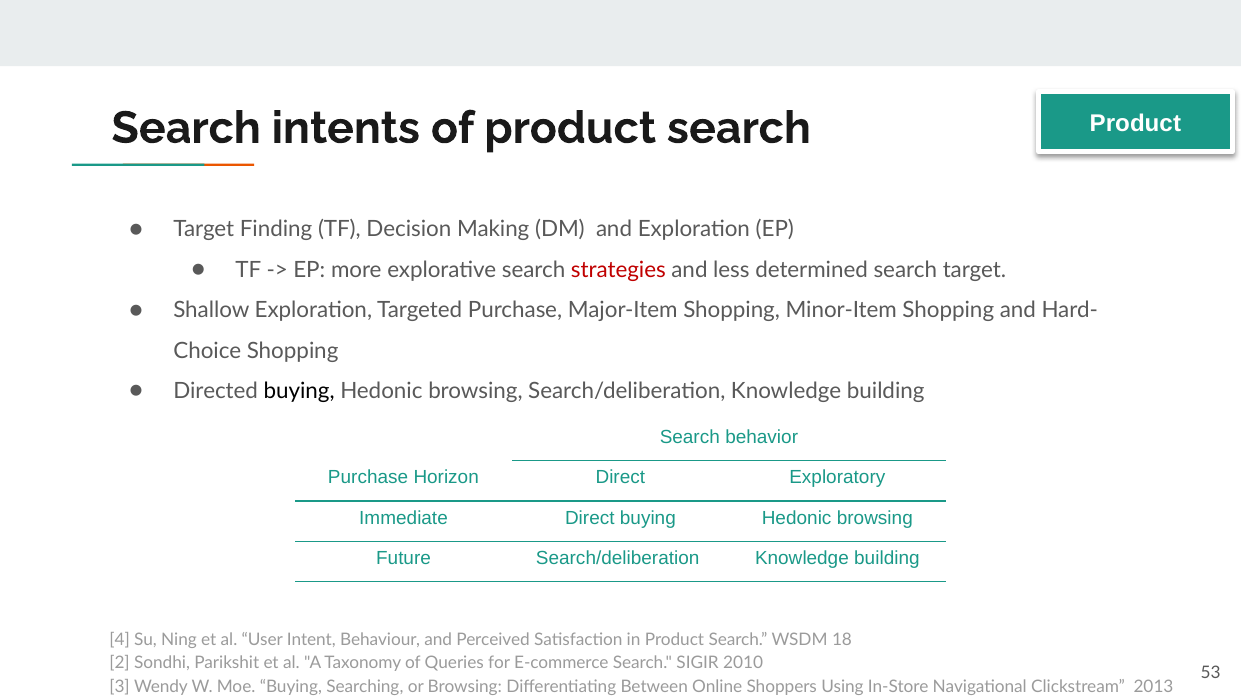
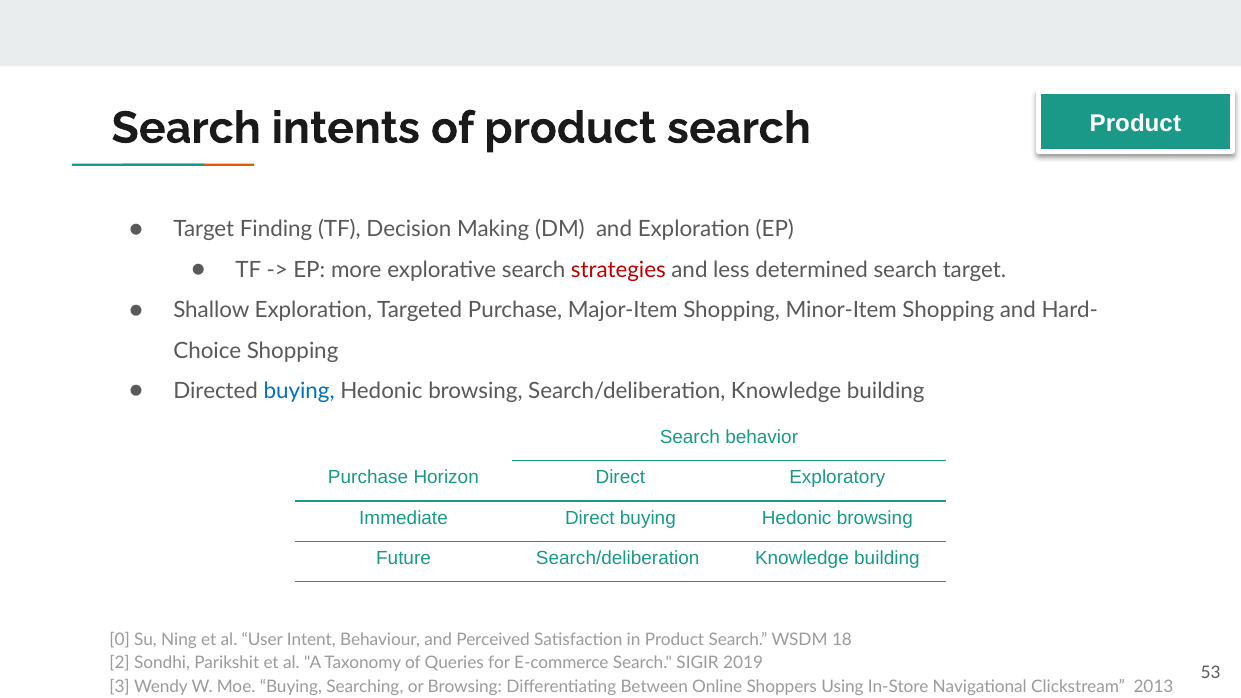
buying at (299, 391) colour: black -> blue
4: 4 -> 0
2010: 2010 -> 2019
